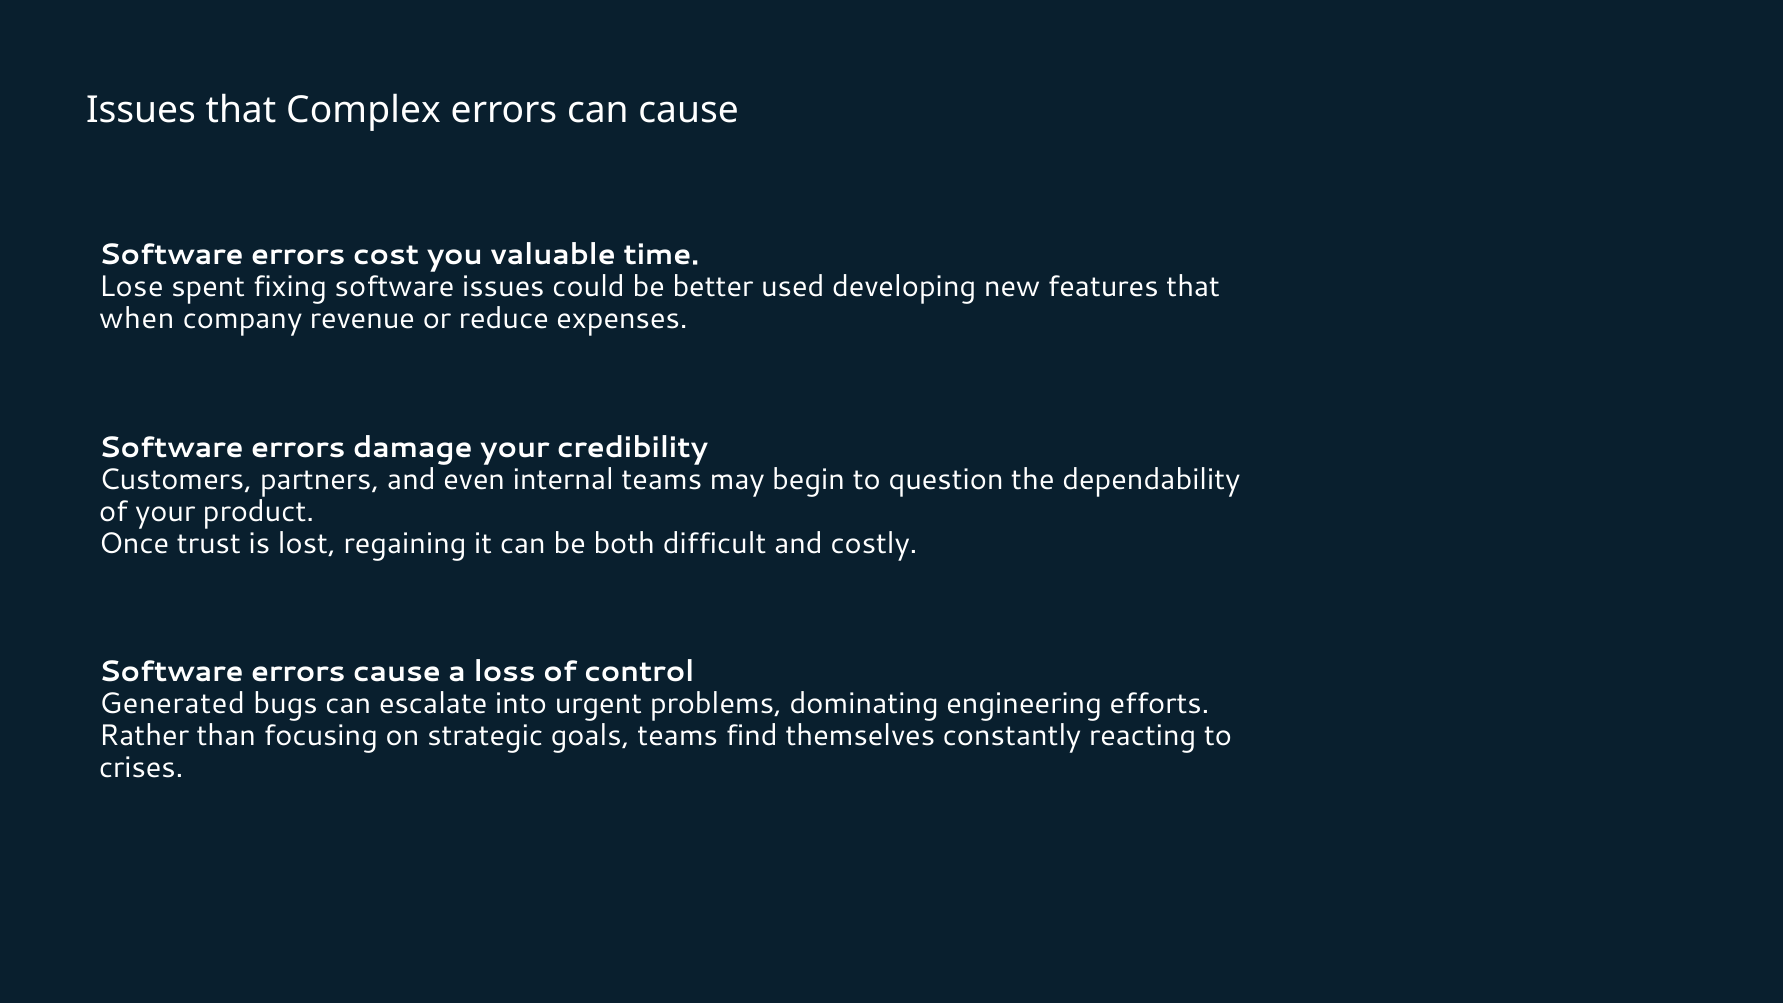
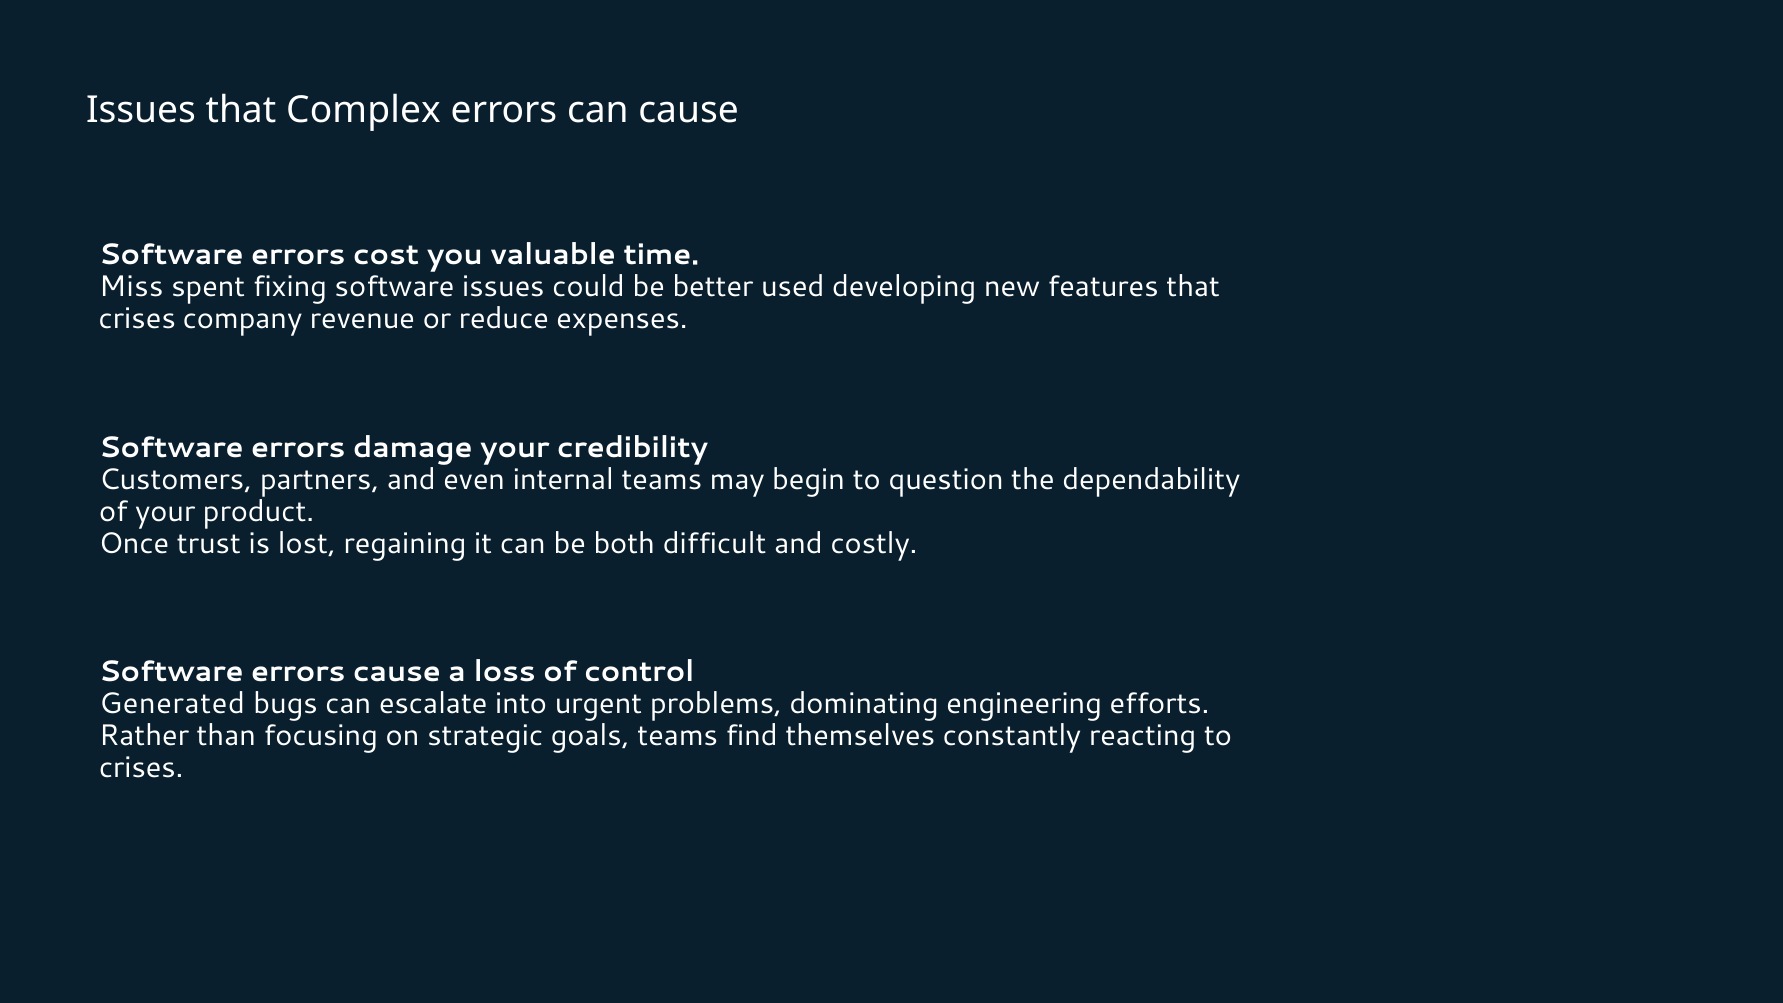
Lose: Lose -> Miss
when at (137, 319): when -> crises
